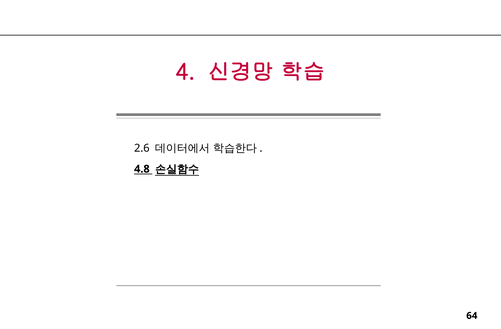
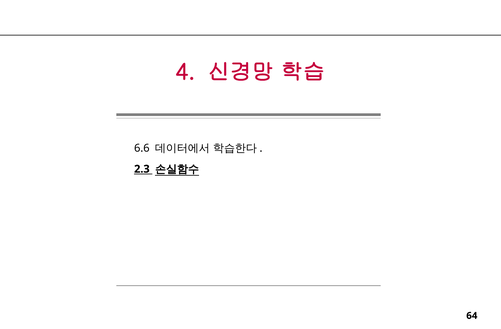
2.6: 2.6 -> 6.6
4.8: 4.8 -> 2.3
